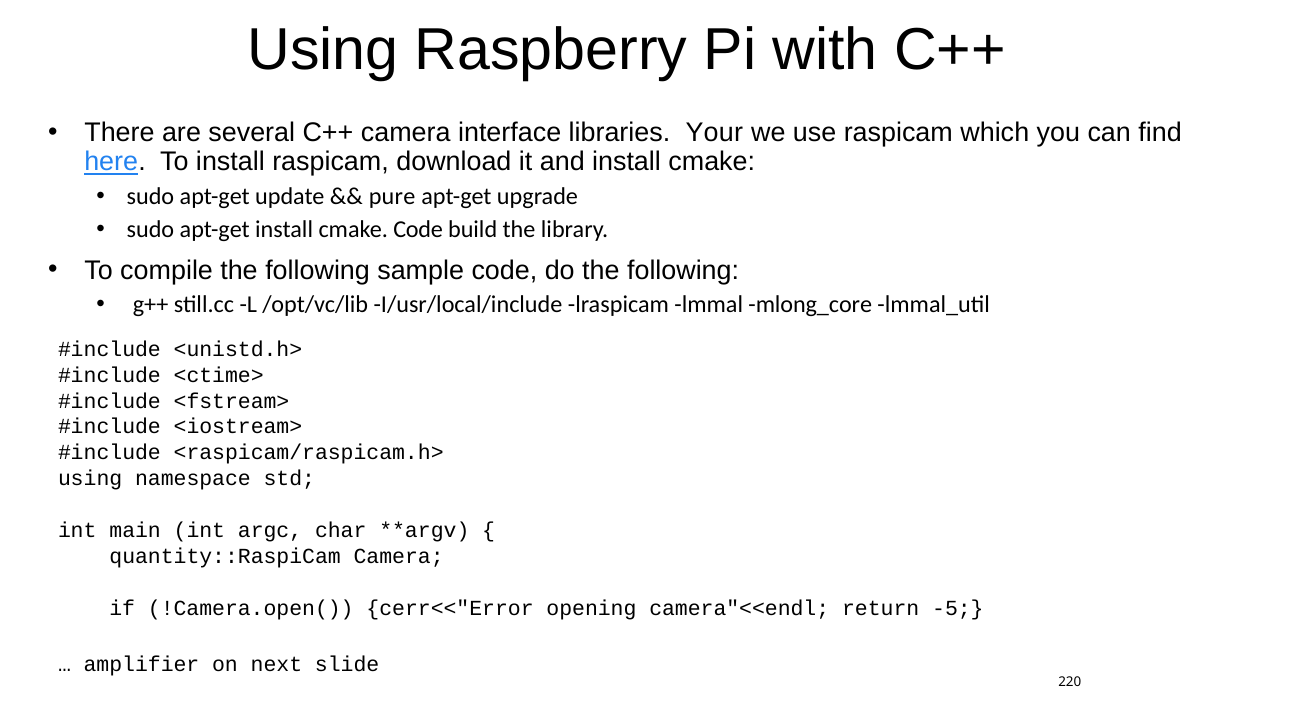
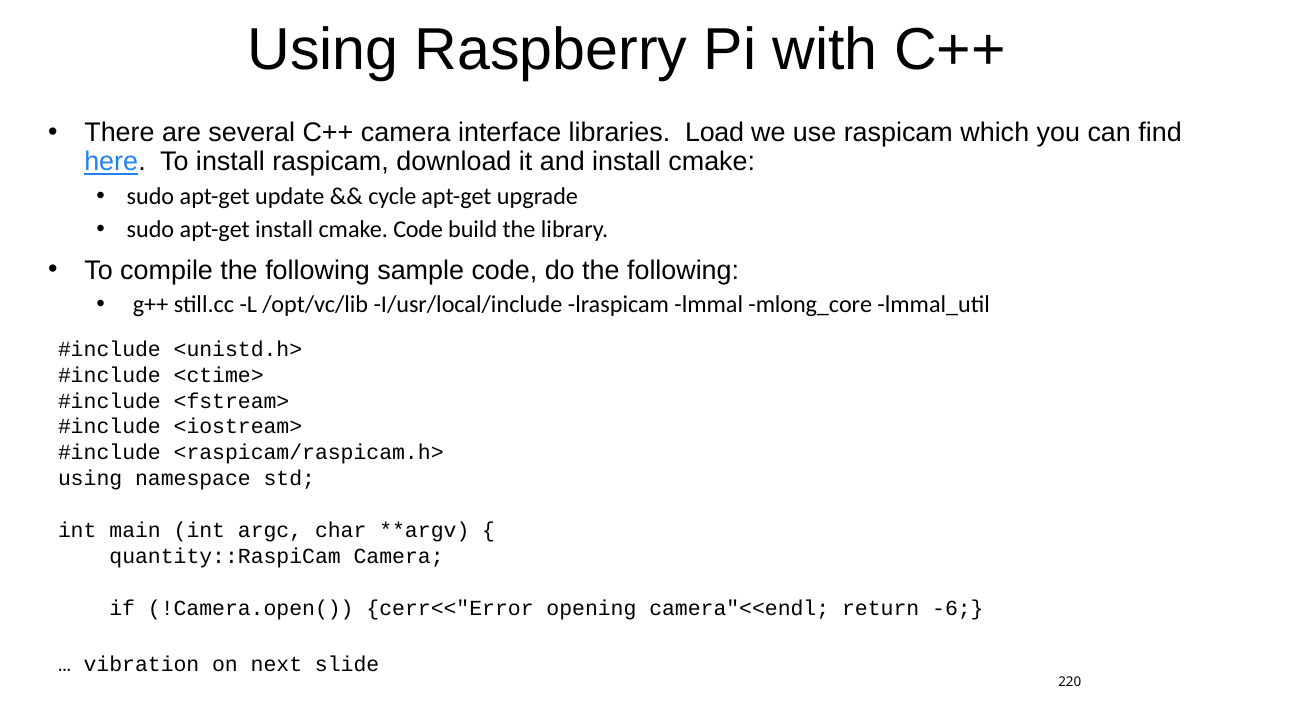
Your: Your -> Load
pure: pure -> cycle
-5: -5 -> -6
amplifier: amplifier -> vibration
